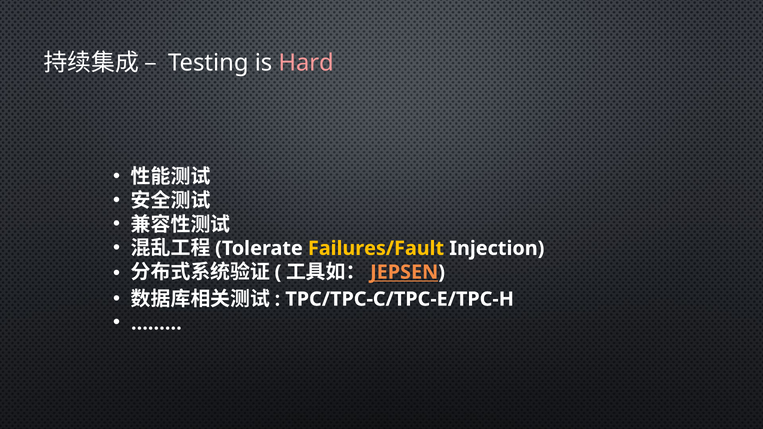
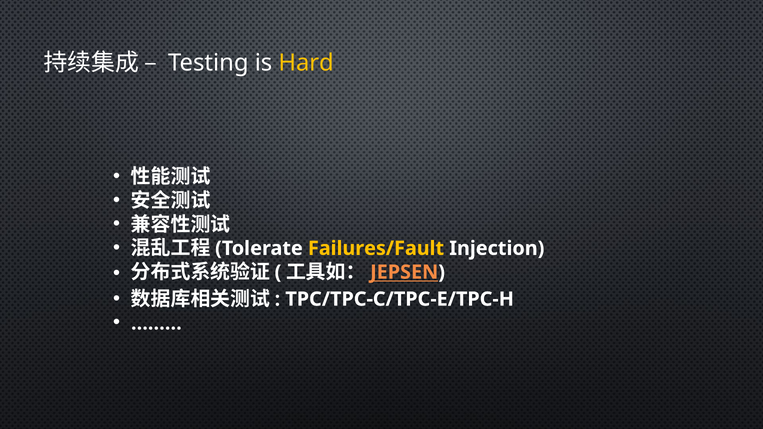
Hard colour: pink -> yellow
